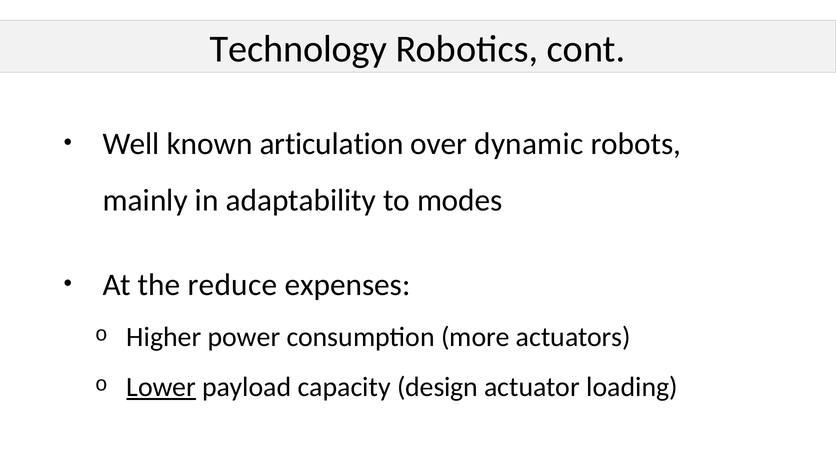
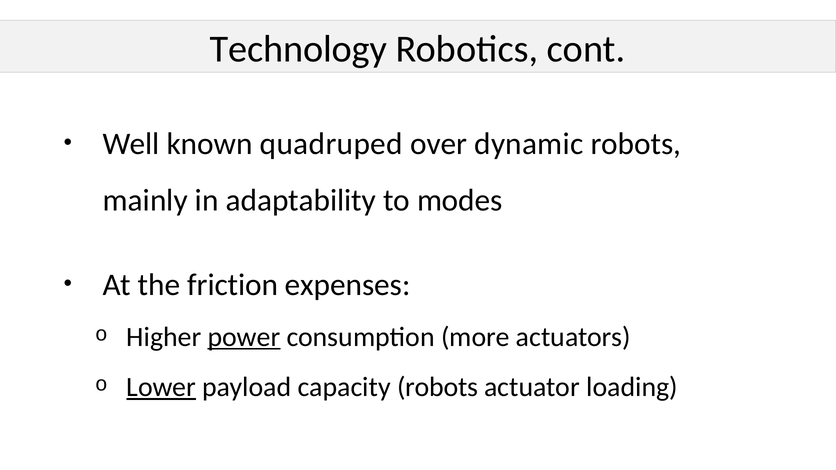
articulation: articulation -> quadruped
reduce: reduce -> friction
power underline: none -> present
capacity design: design -> robots
